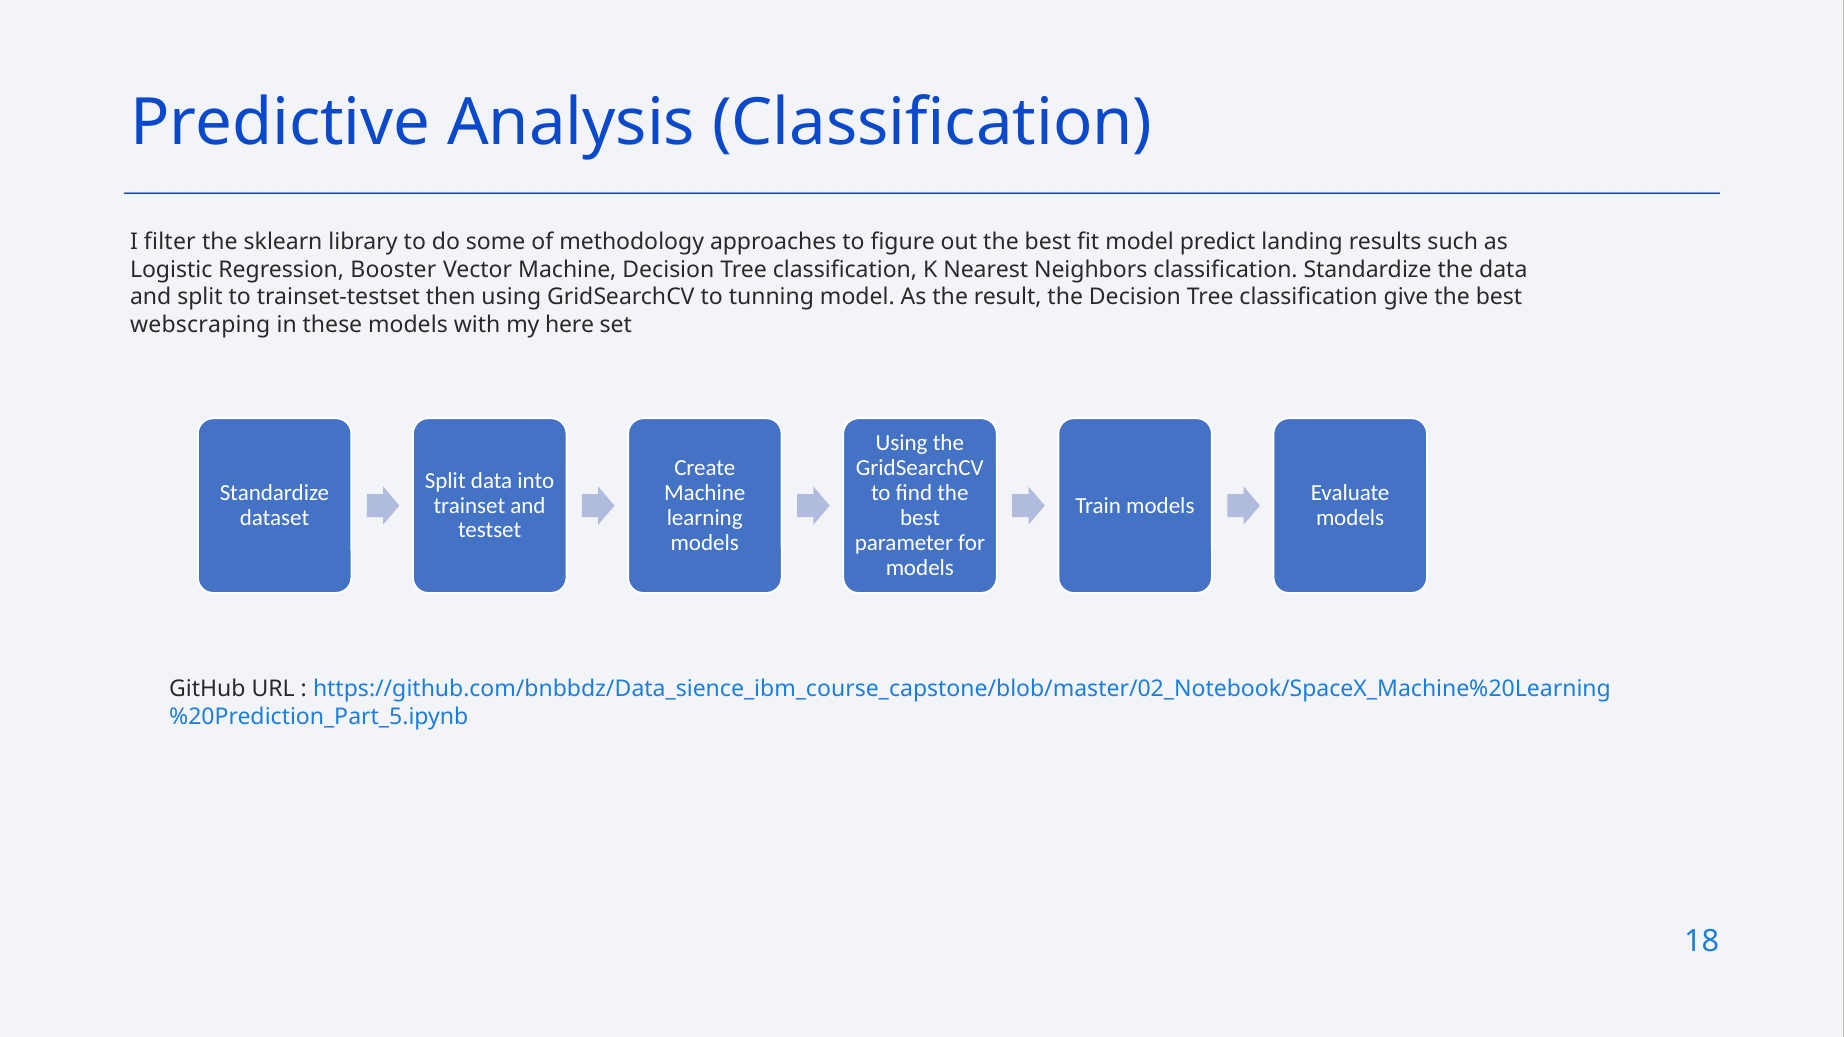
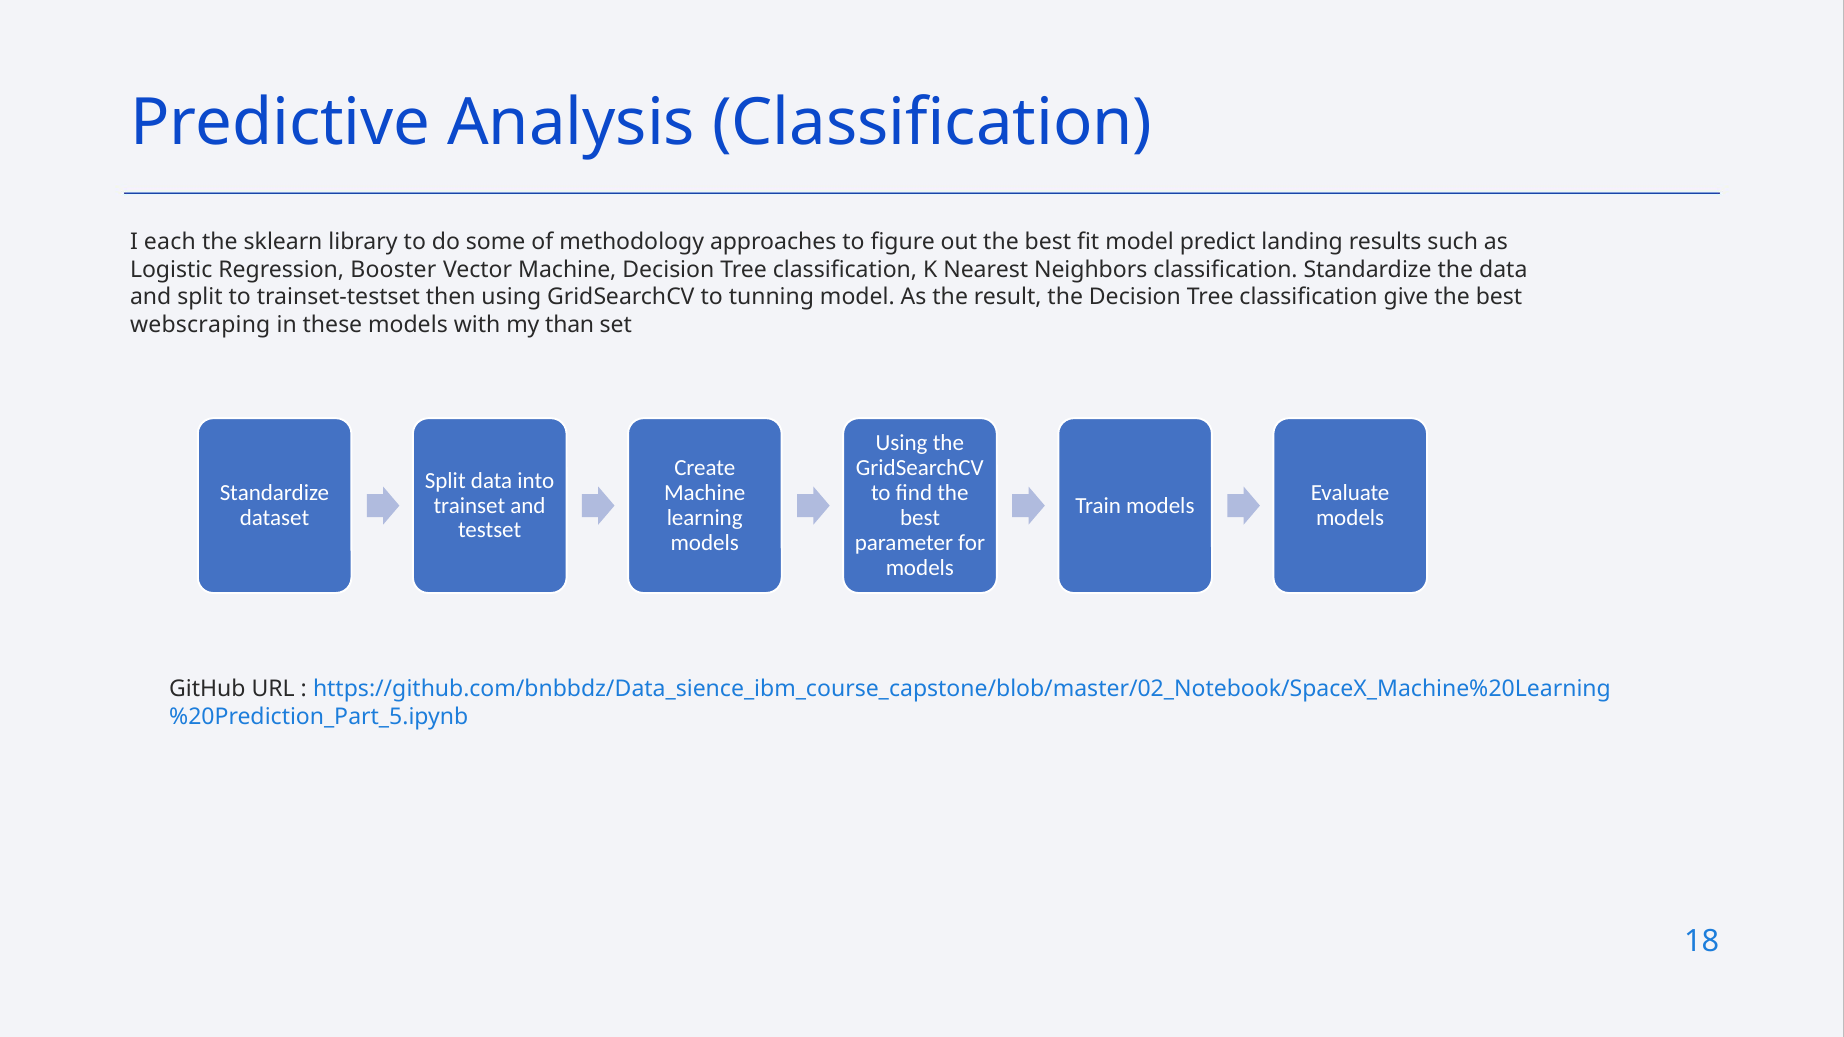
filter: filter -> each
here: here -> than
